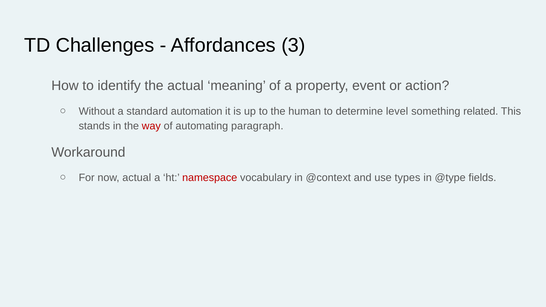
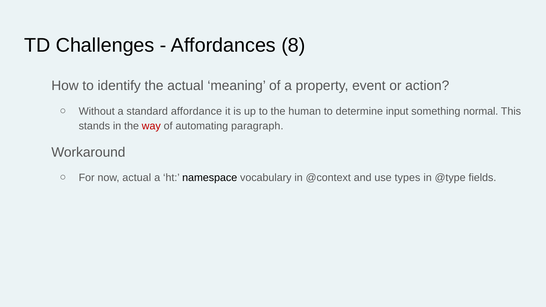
3: 3 -> 8
automation: automation -> affordance
level: level -> input
related: related -> normal
namespace colour: red -> black
